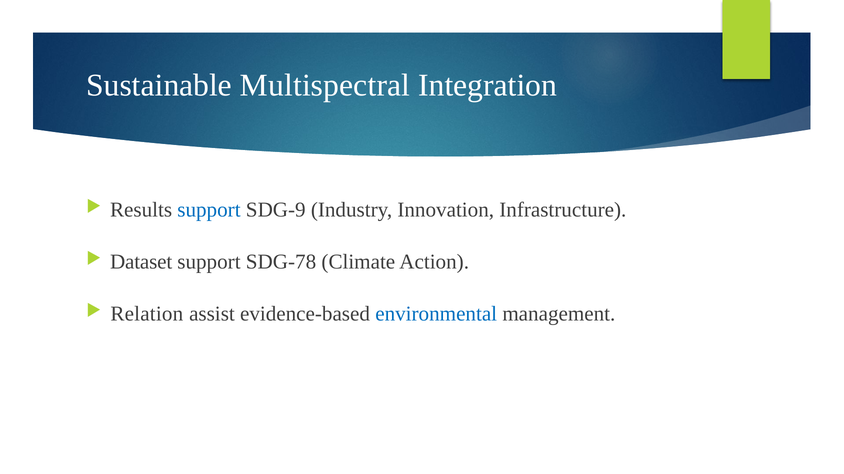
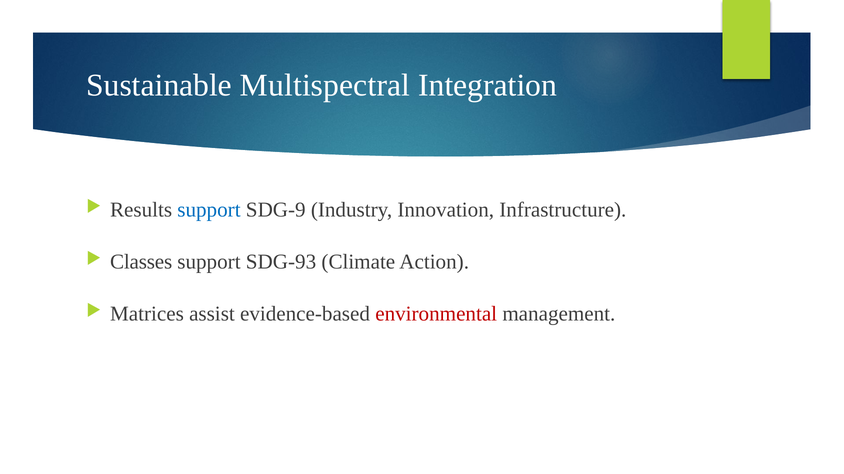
Dataset: Dataset -> Classes
SDG-78: SDG-78 -> SDG-93
Relation: Relation -> Matrices
environmental colour: blue -> red
